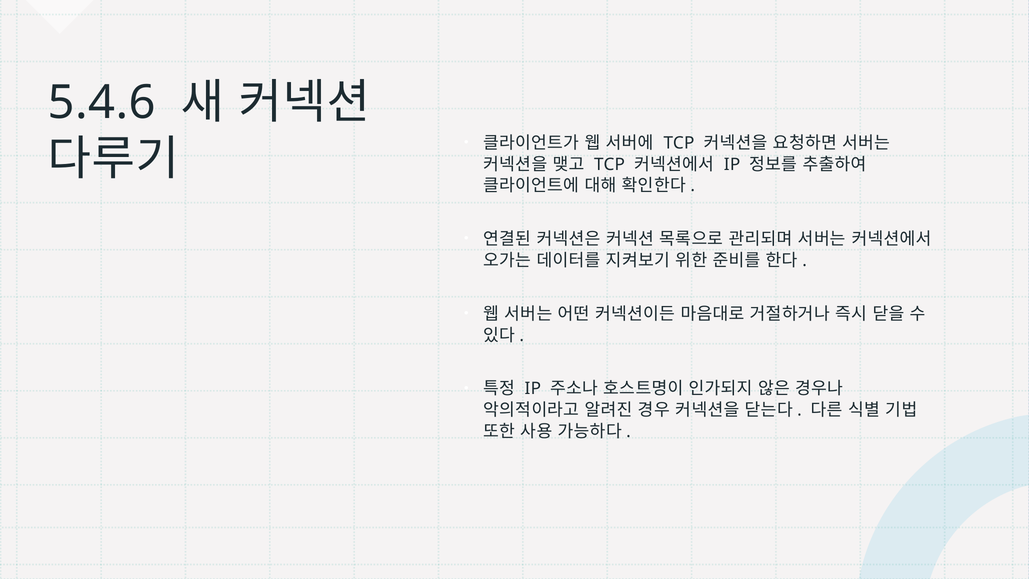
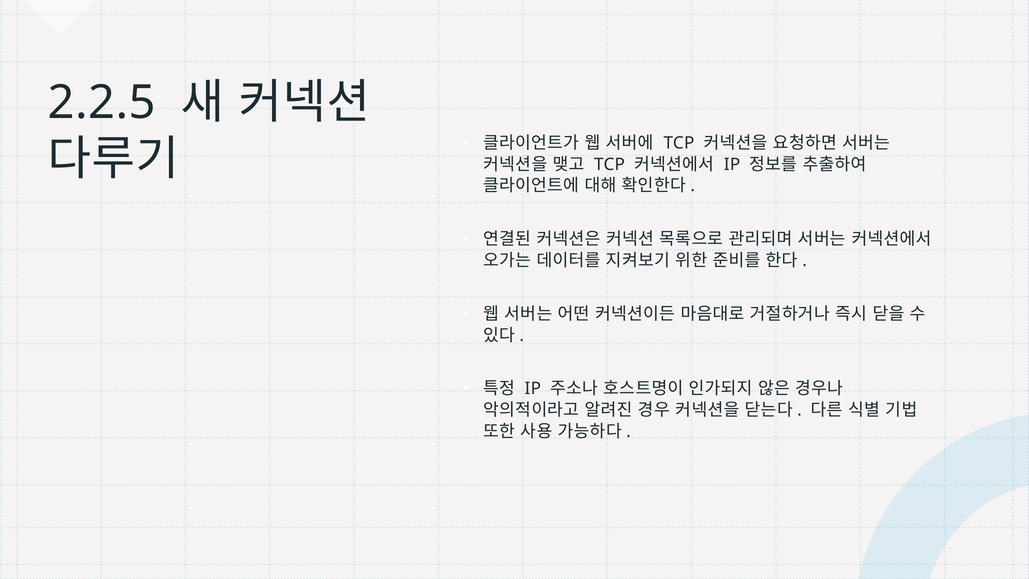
5.4.6: 5.4.6 -> 2.2.5
